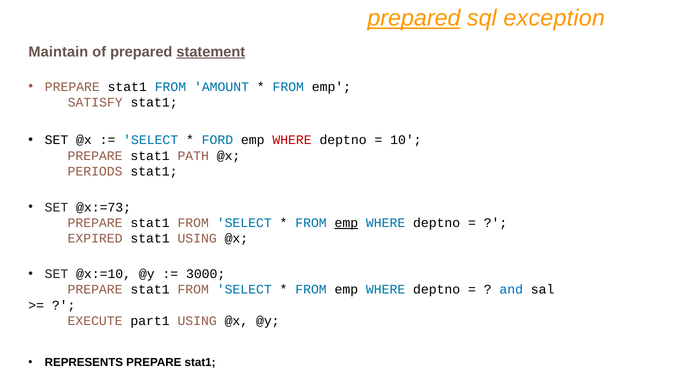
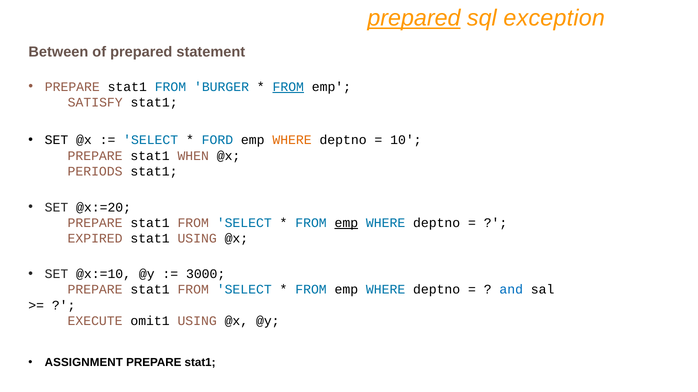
Maintain: Maintain -> Between
statement underline: present -> none
AMOUNT: AMOUNT -> BURGER
FROM at (288, 87) underline: none -> present
WHERE at (292, 140) colour: red -> orange
PATH: PATH -> WHEN
@x:=73: @x:=73 -> @x:=20
part1: part1 -> omit1
REPRESENTS: REPRESENTS -> ASSIGNMENT
